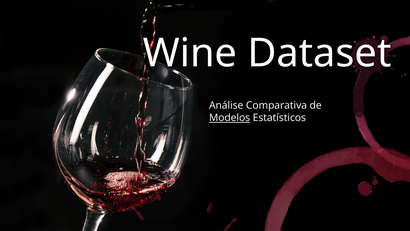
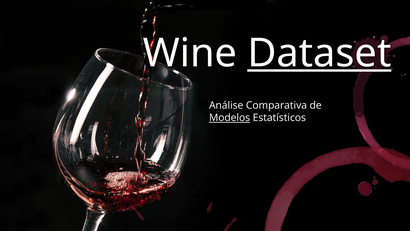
Dataset underline: none -> present
